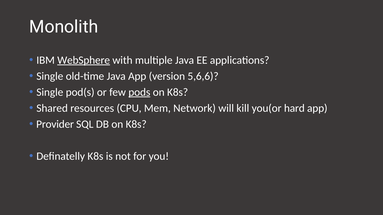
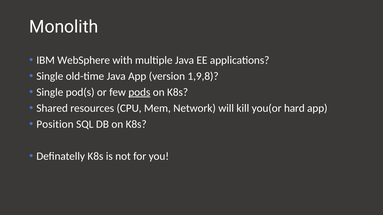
WebSphere underline: present -> none
5,6,6: 5,6,6 -> 1,9,8
Provider: Provider -> Position
